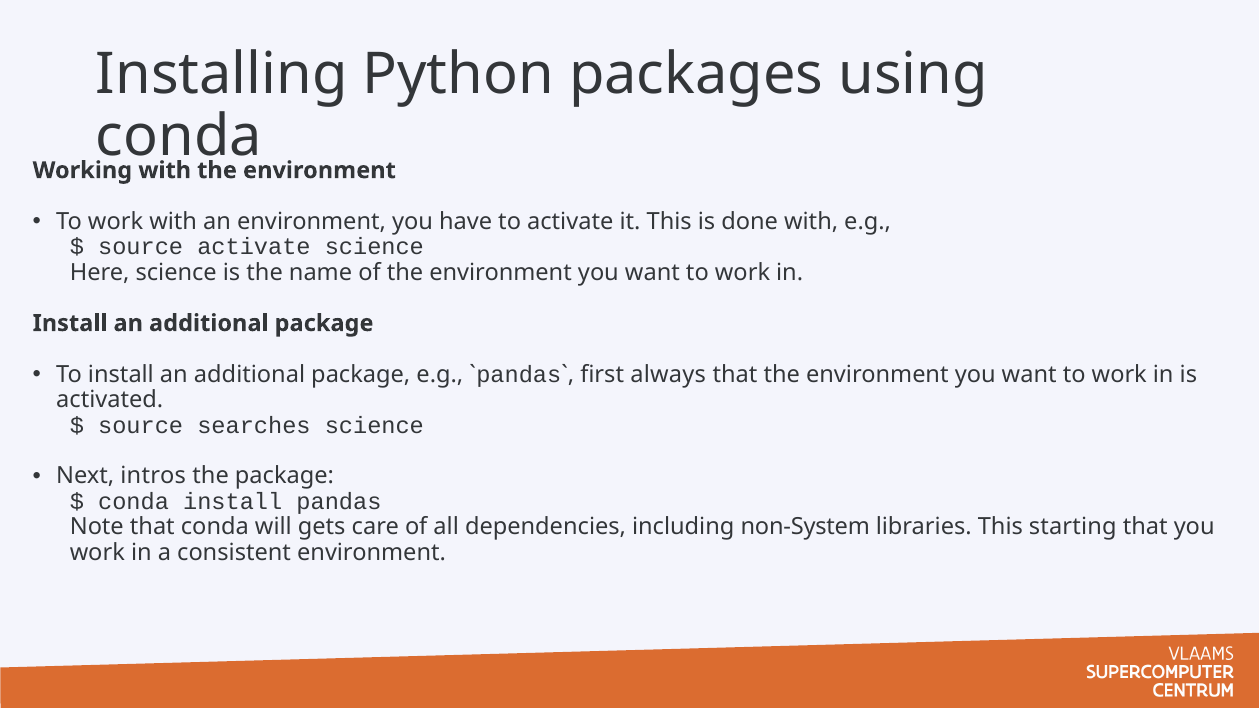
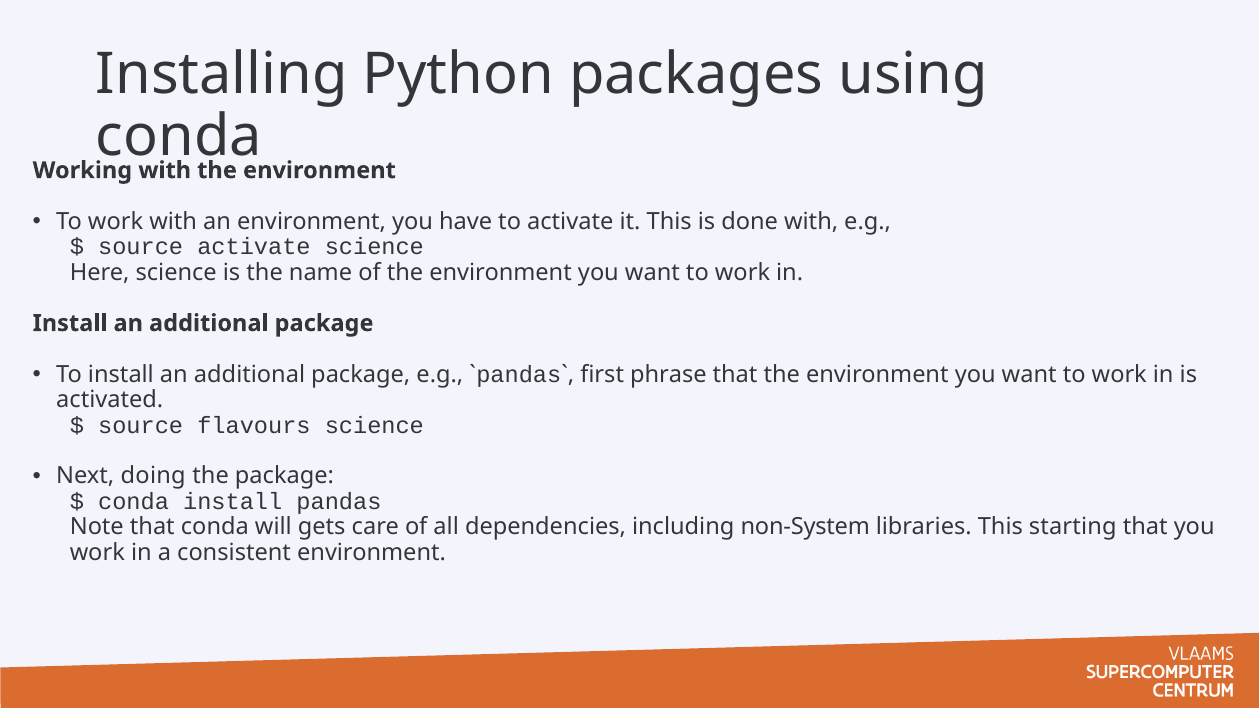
always: always -> phrase
searches: searches -> flavours
intros: intros -> doing
